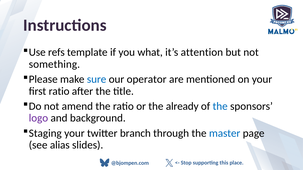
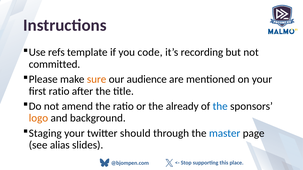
what: what -> code
attention: attention -> recording
something: something -> committed
sure colour: blue -> orange
operator: operator -> audience
logo colour: purple -> orange
branch: branch -> should
